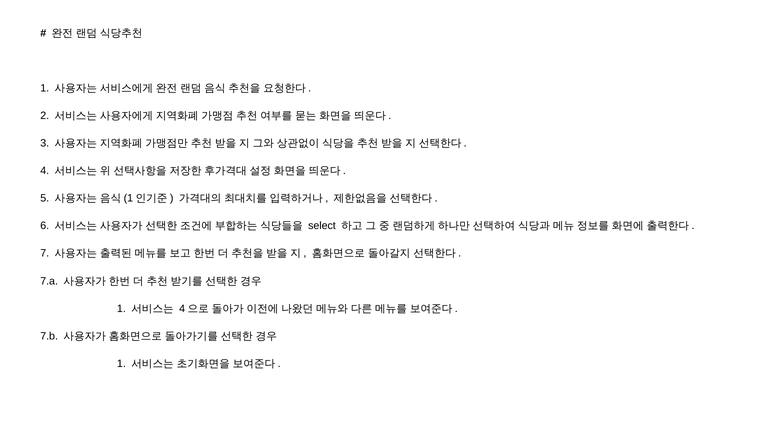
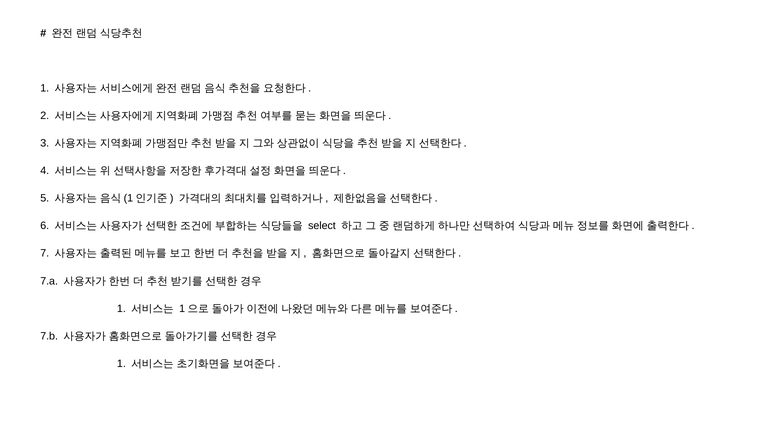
4 at (182, 308): 4 -> 1
